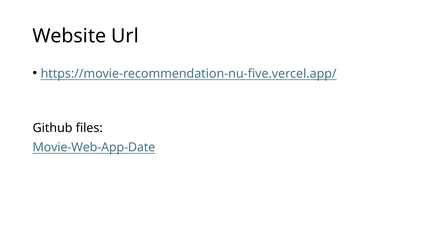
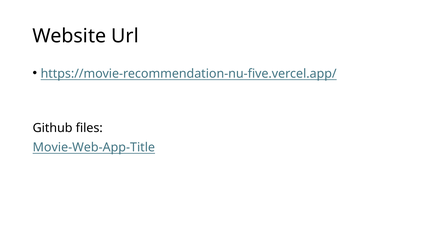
Movie-Web-App-Date: Movie-Web-App-Date -> Movie-Web-App-Title
